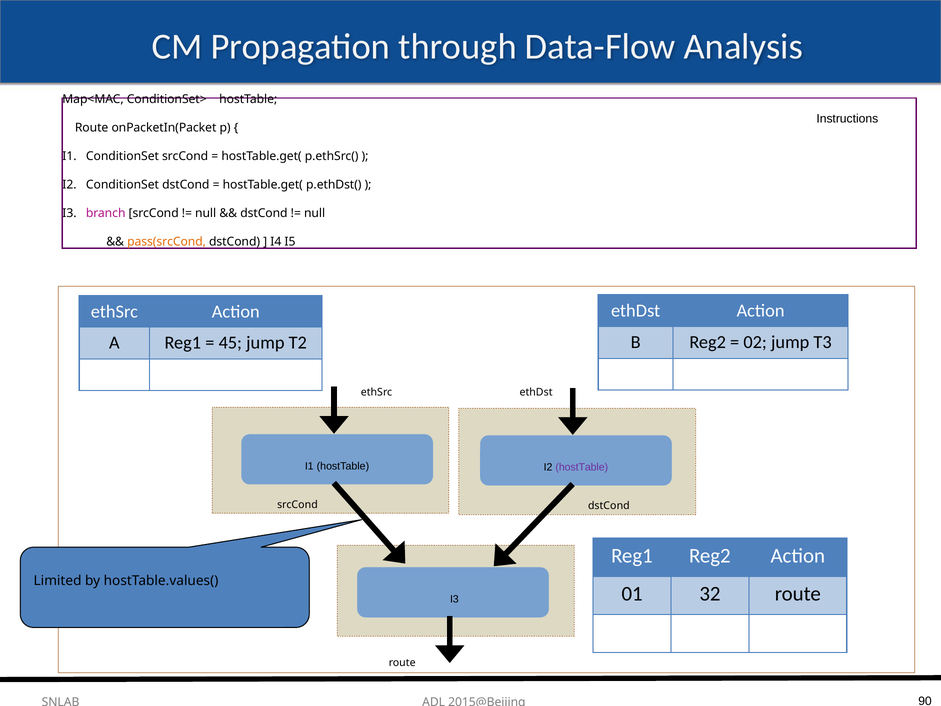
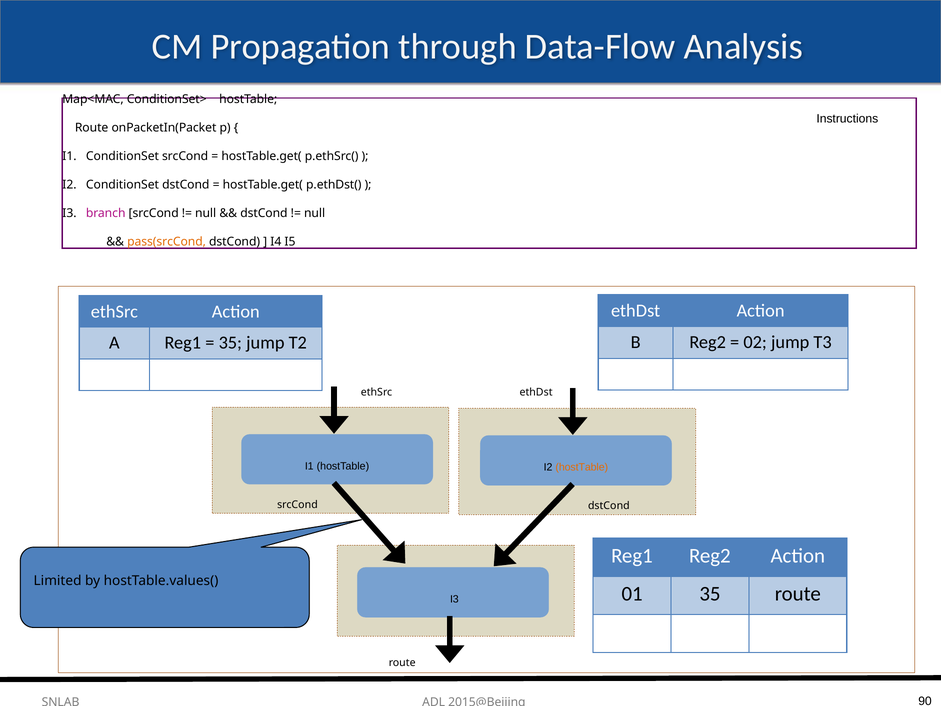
45 at (230, 343): 45 -> 35
hostTable at (582, 467) colour: purple -> orange
01 32: 32 -> 35
